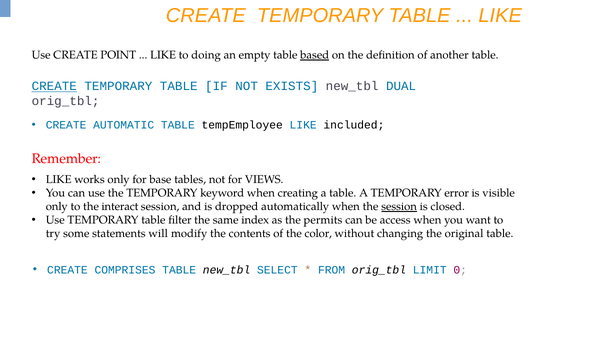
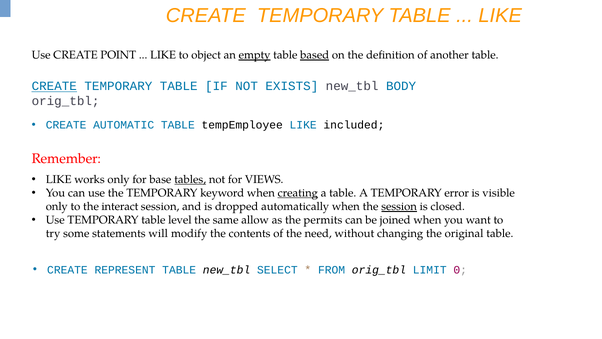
doing: doing -> object
empty underline: none -> present
DUAL: DUAL -> BODY
tables underline: none -> present
creating underline: none -> present
filter: filter -> level
index: index -> allow
access: access -> joined
color: color -> need
COMPRISES: COMPRISES -> REPRESENT
